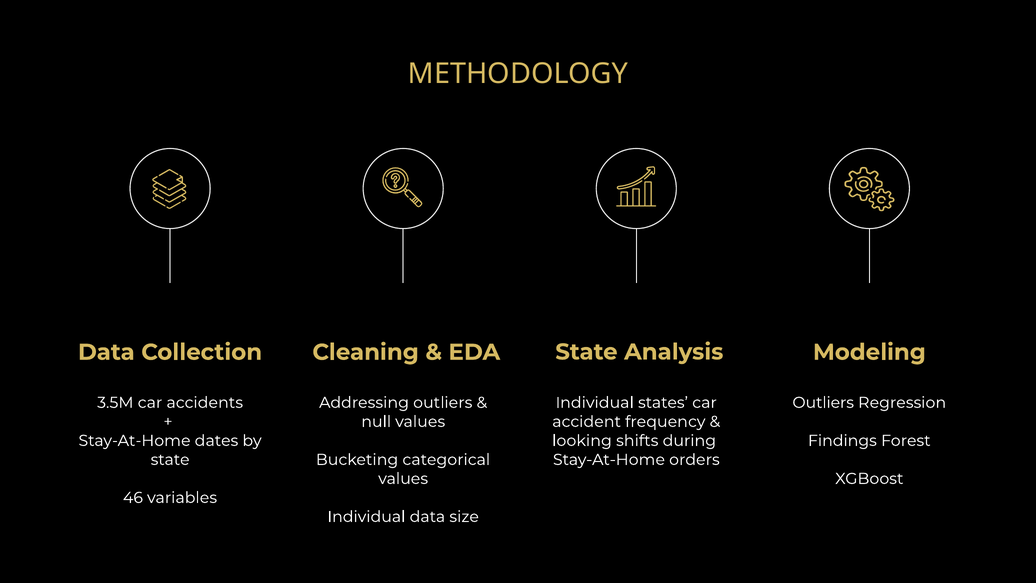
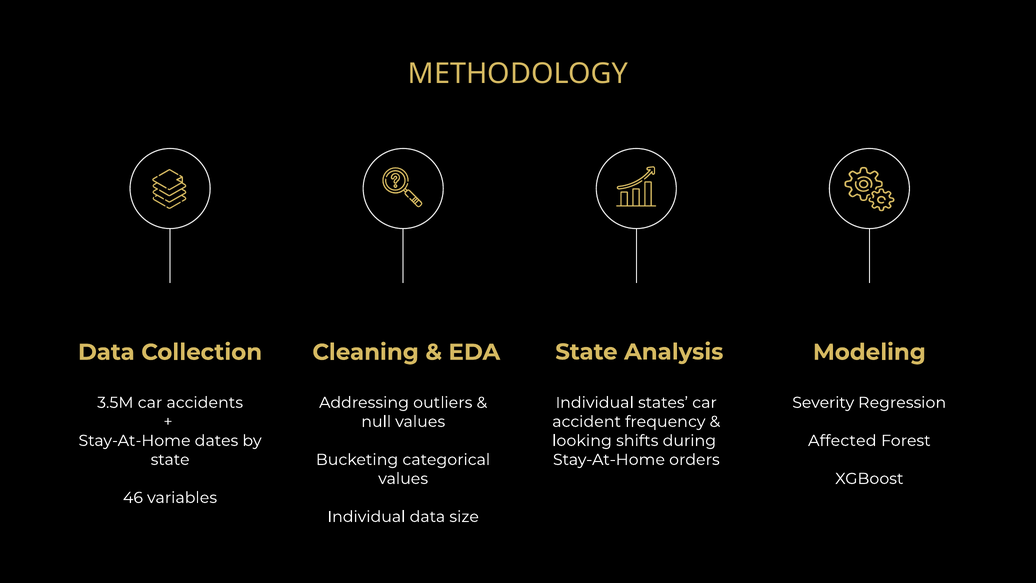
Outliers at (823, 402): Outliers -> Severity
Findings: Findings -> Affected
